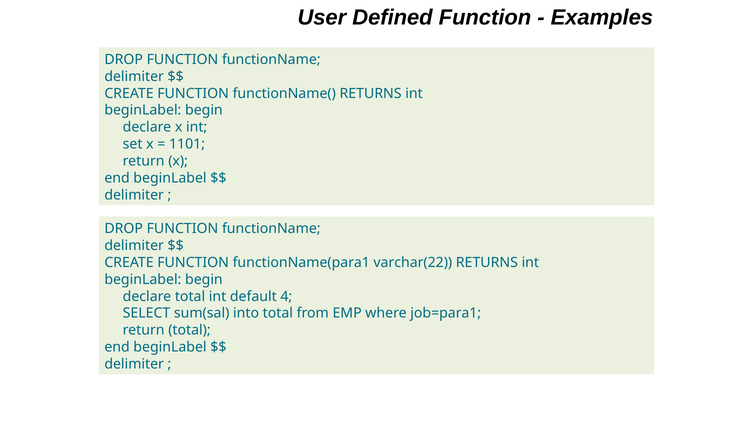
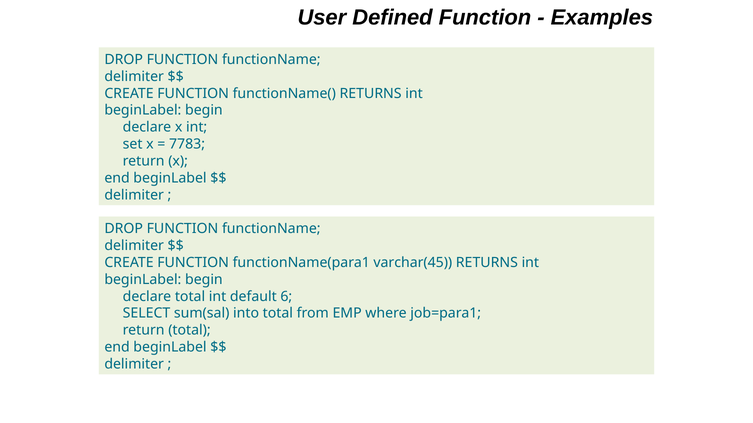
1101: 1101 -> 7783
varchar(22: varchar(22 -> varchar(45
4: 4 -> 6
